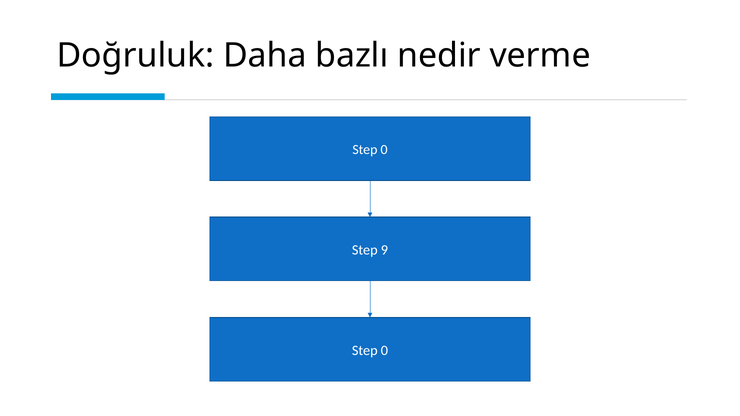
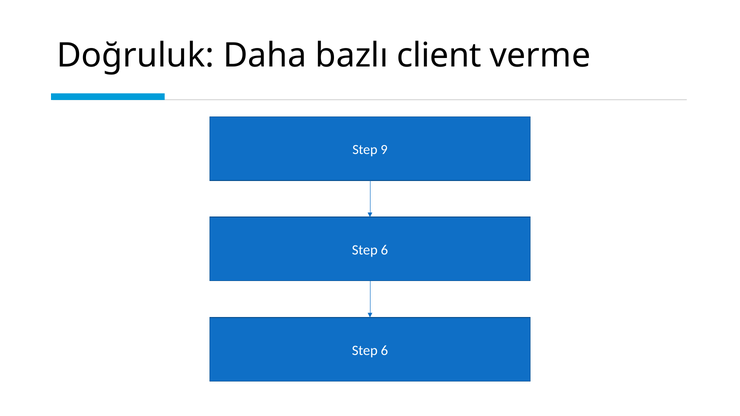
nedir: nedir -> client
0 at (384, 150): 0 -> 9
9 at (384, 250): 9 -> 6
0 at (384, 351): 0 -> 6
